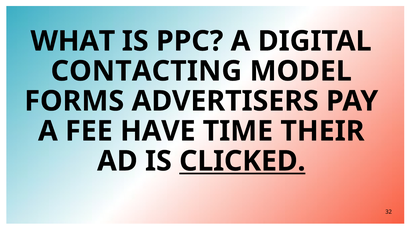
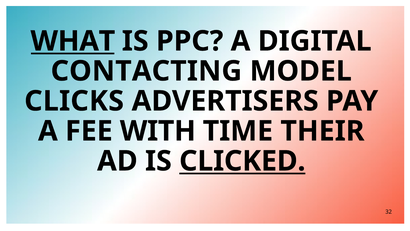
WHAT underline: none -> present
FORMS: FORMS -> CLICKS
HAVE: HAVE -> WITH
